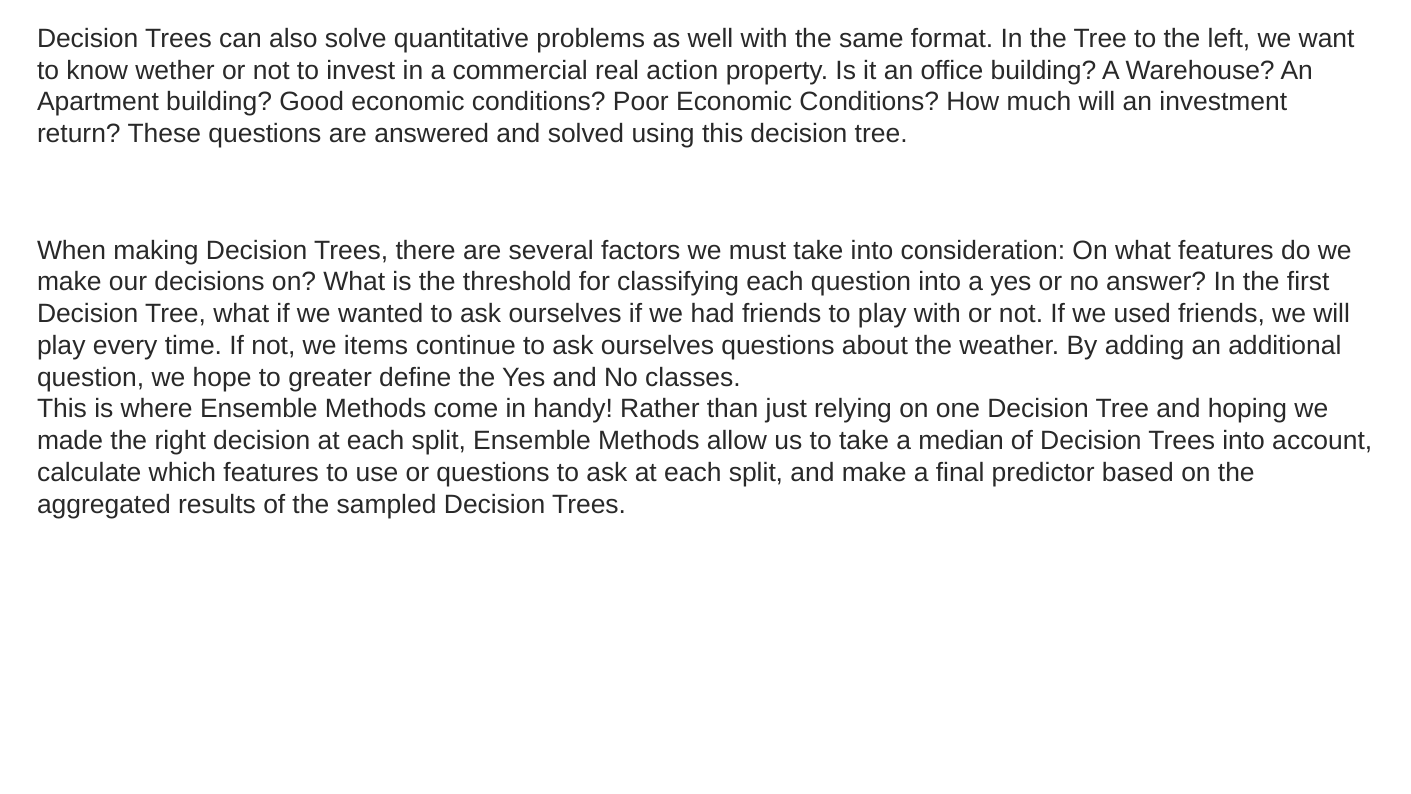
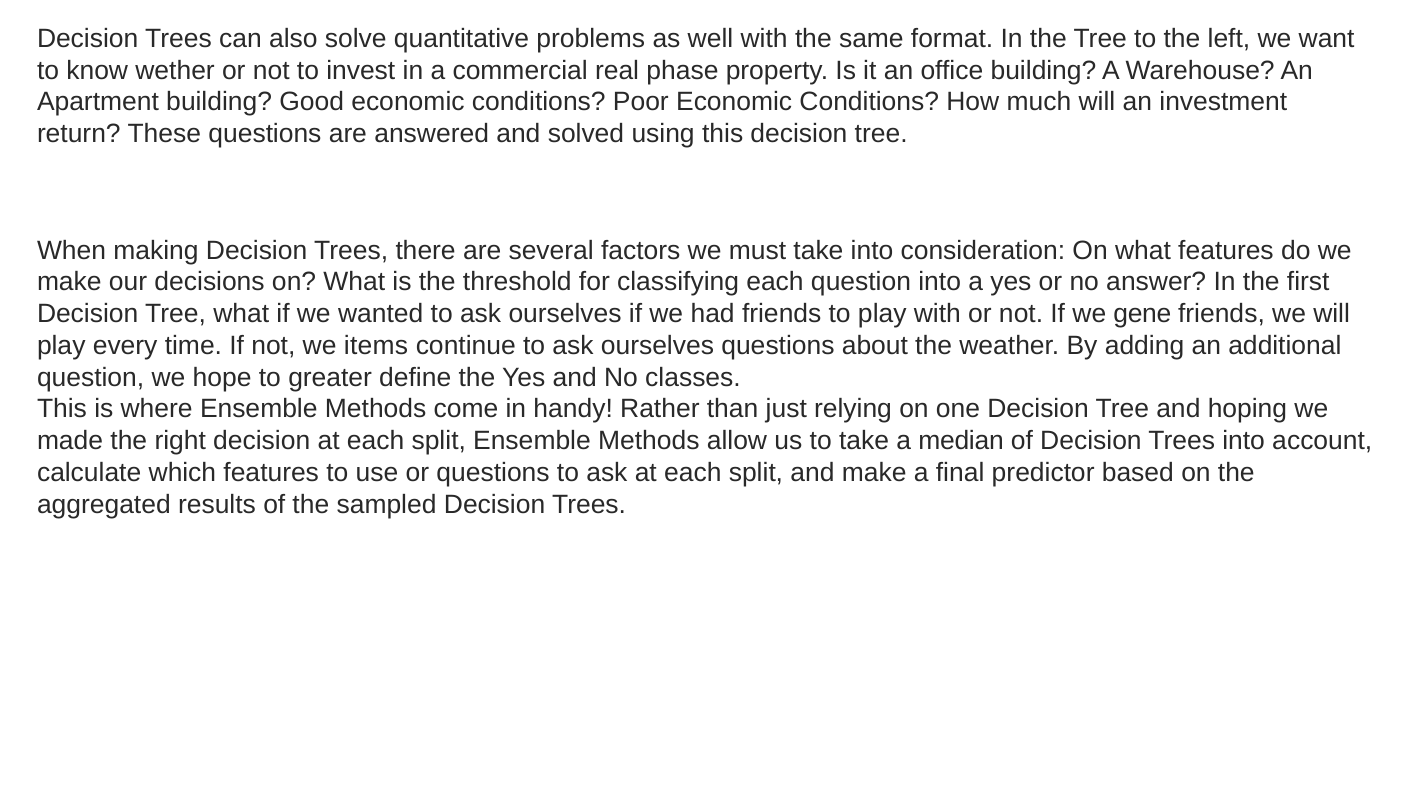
action: action -> phase
used: used -> gene
